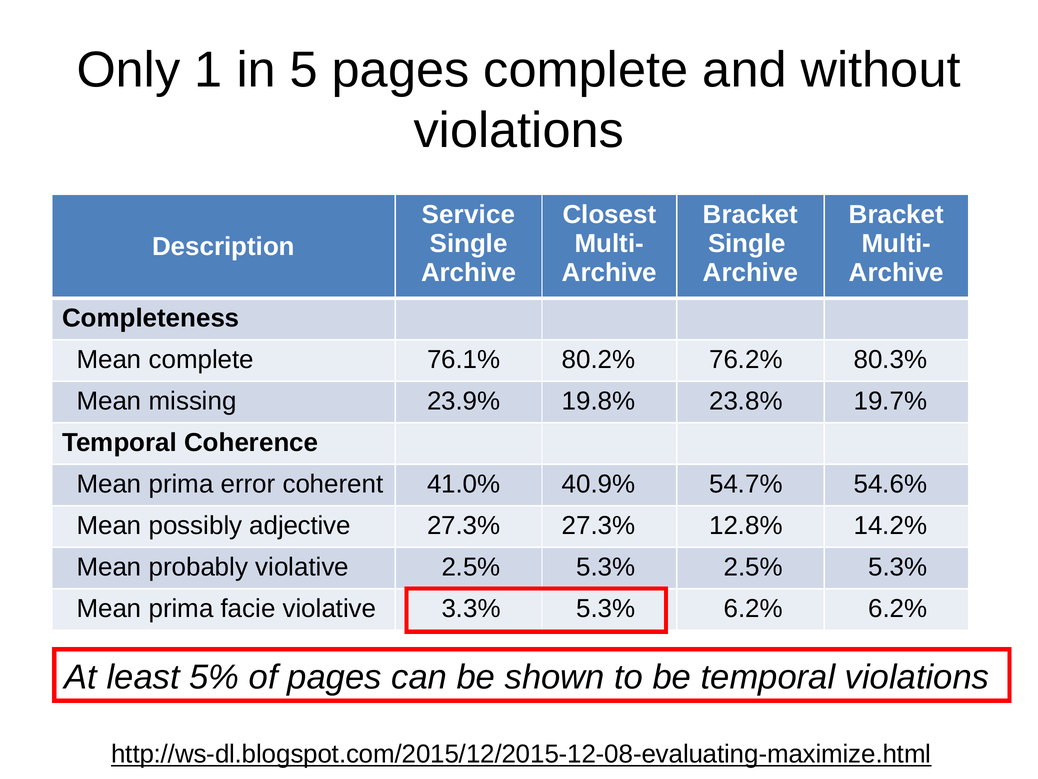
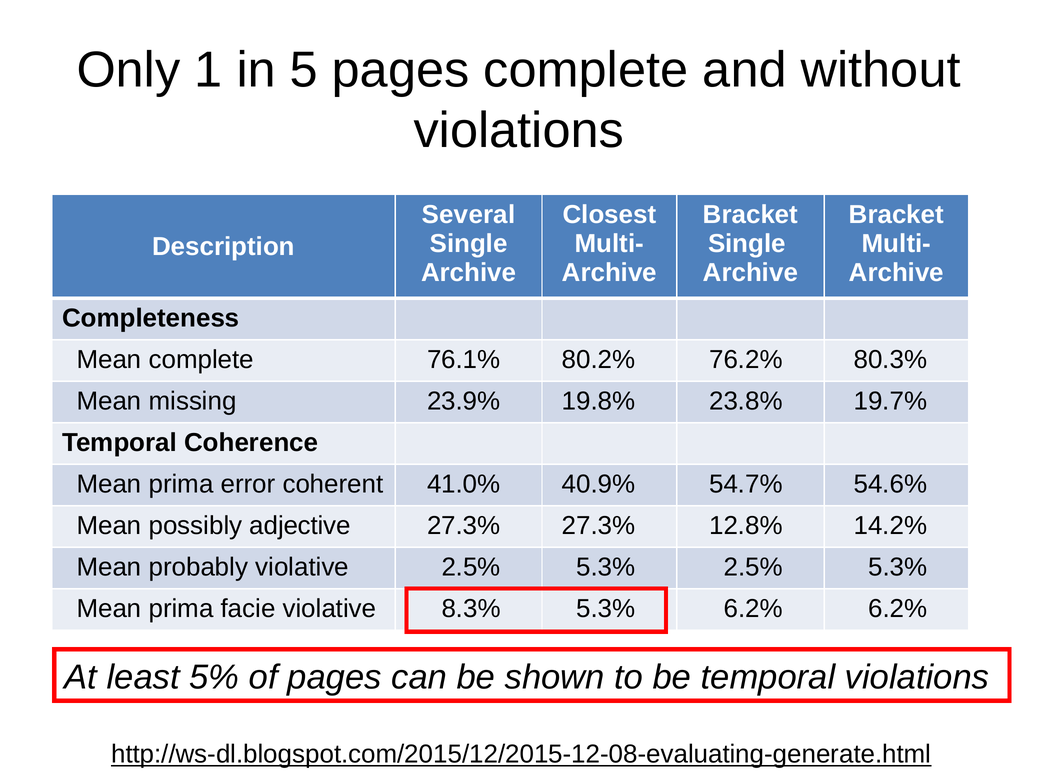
Service: Service -> Several
3.3%: 3.3% -> 8.3%
http://ws-dl.blogspot.com/2015/12/2015-12-08-evaluating-maximize.html: http://ws-dl.blogspot.com/2015/12/2015-12-08-evaluating-maximize.html -> http://ws-dl.blogspot.com/2015/12/2015-12-08-evaluating-generate.html
